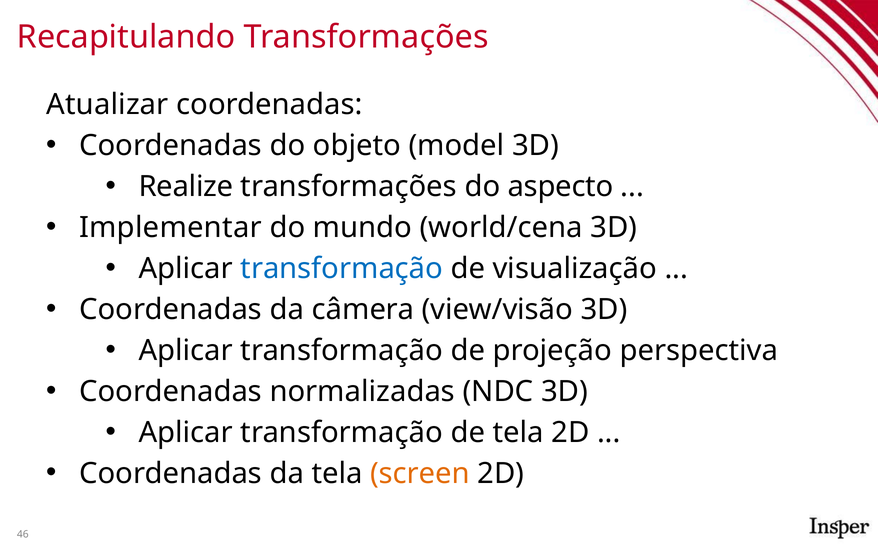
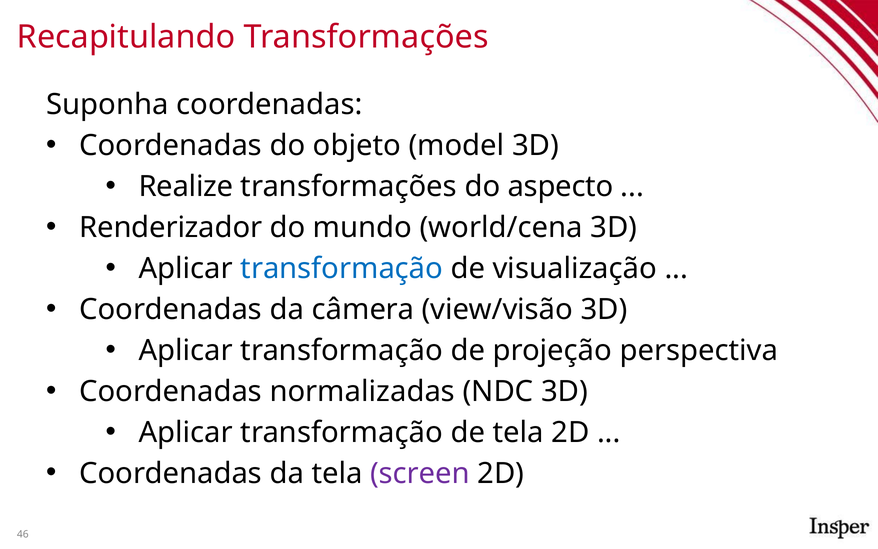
Atualizar: Atualizar -> Suponha
Implementar: Implementar -> Renderizador
screen colour: orange -> purple
